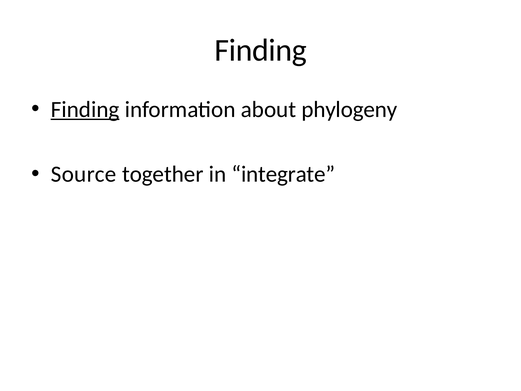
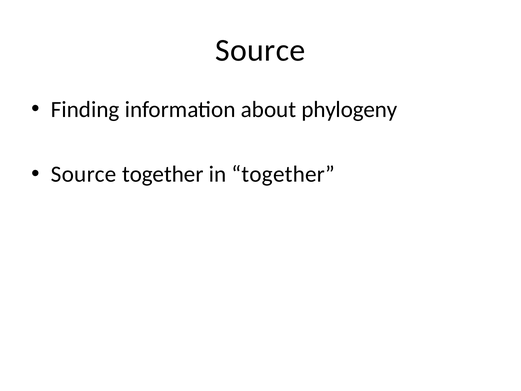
Finding at (261, 50): Finding -> Source
Finding at (85, 109) underline: present -> none
in integrate: integrate -> together
